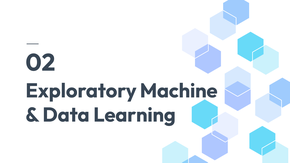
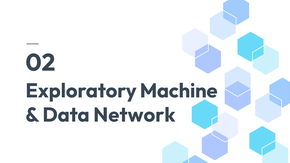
Learning: Learning -> Network
